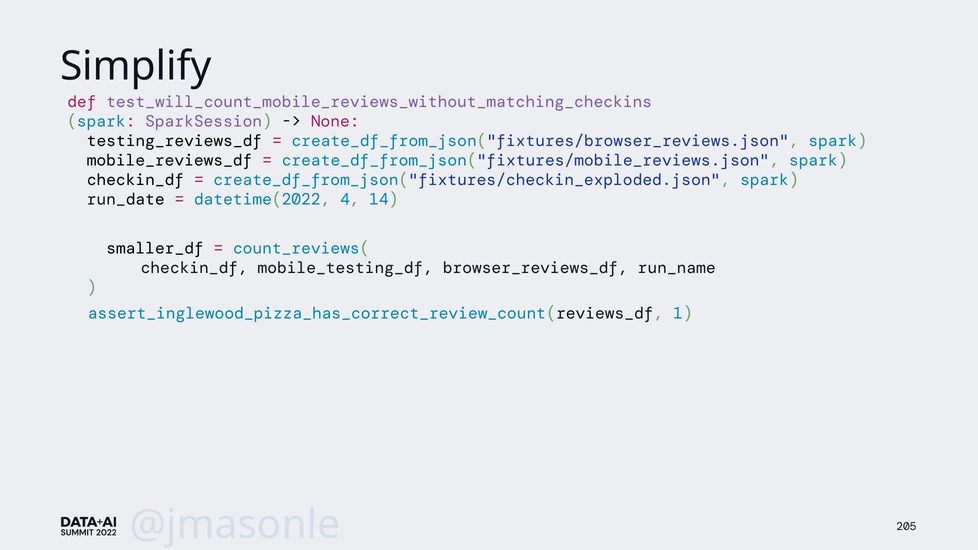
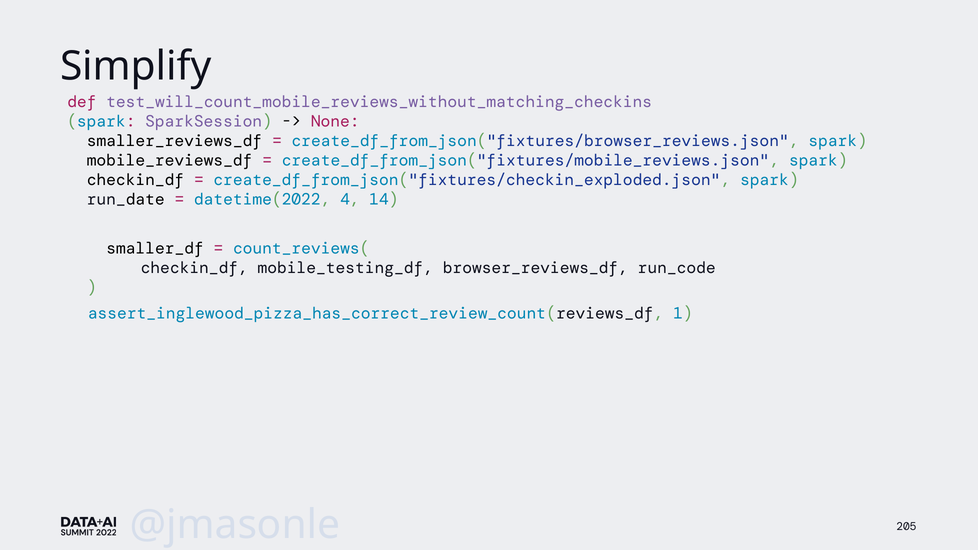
testing_reviews_df: testing_reviews_df -> smaller_reviews_df
run_name: run_name -> run_code
